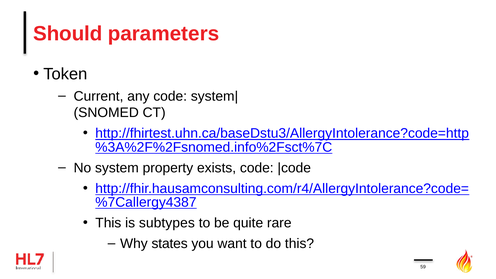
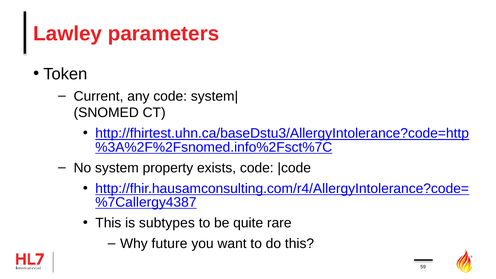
Should: Should -> Lawley
states: states -> future
